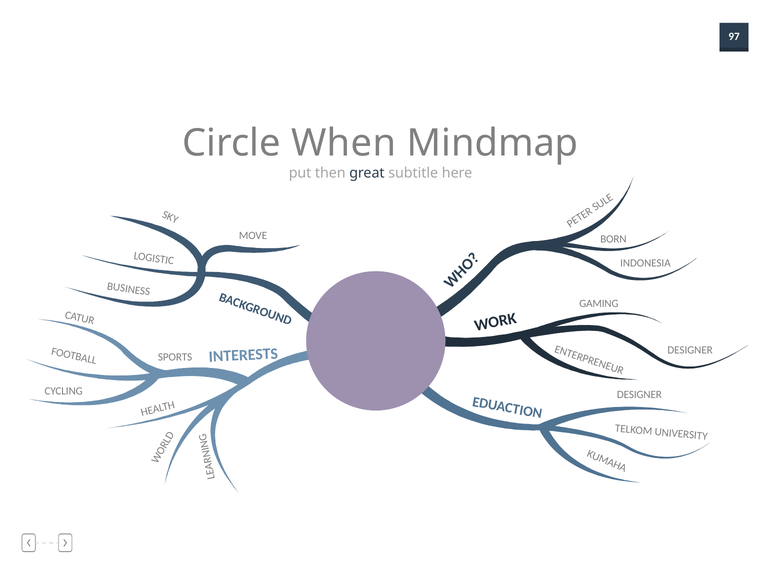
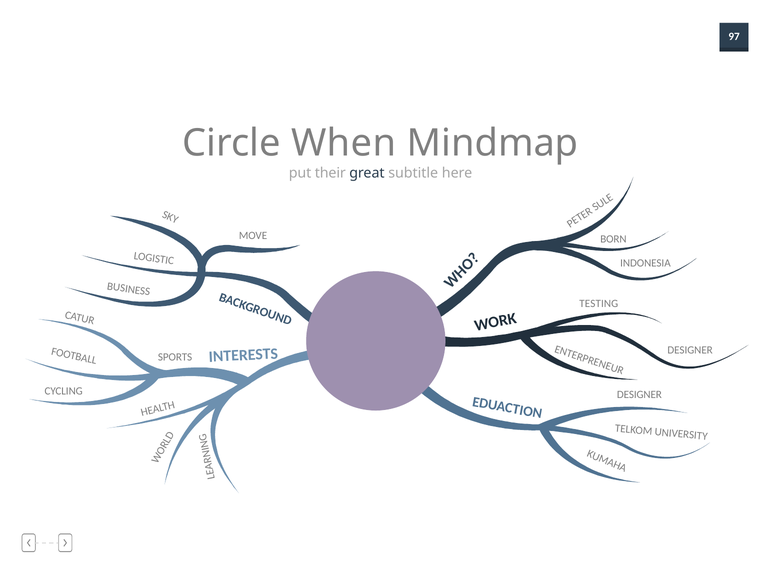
then: then -> their
GAMING: GAMING -> TESTING
